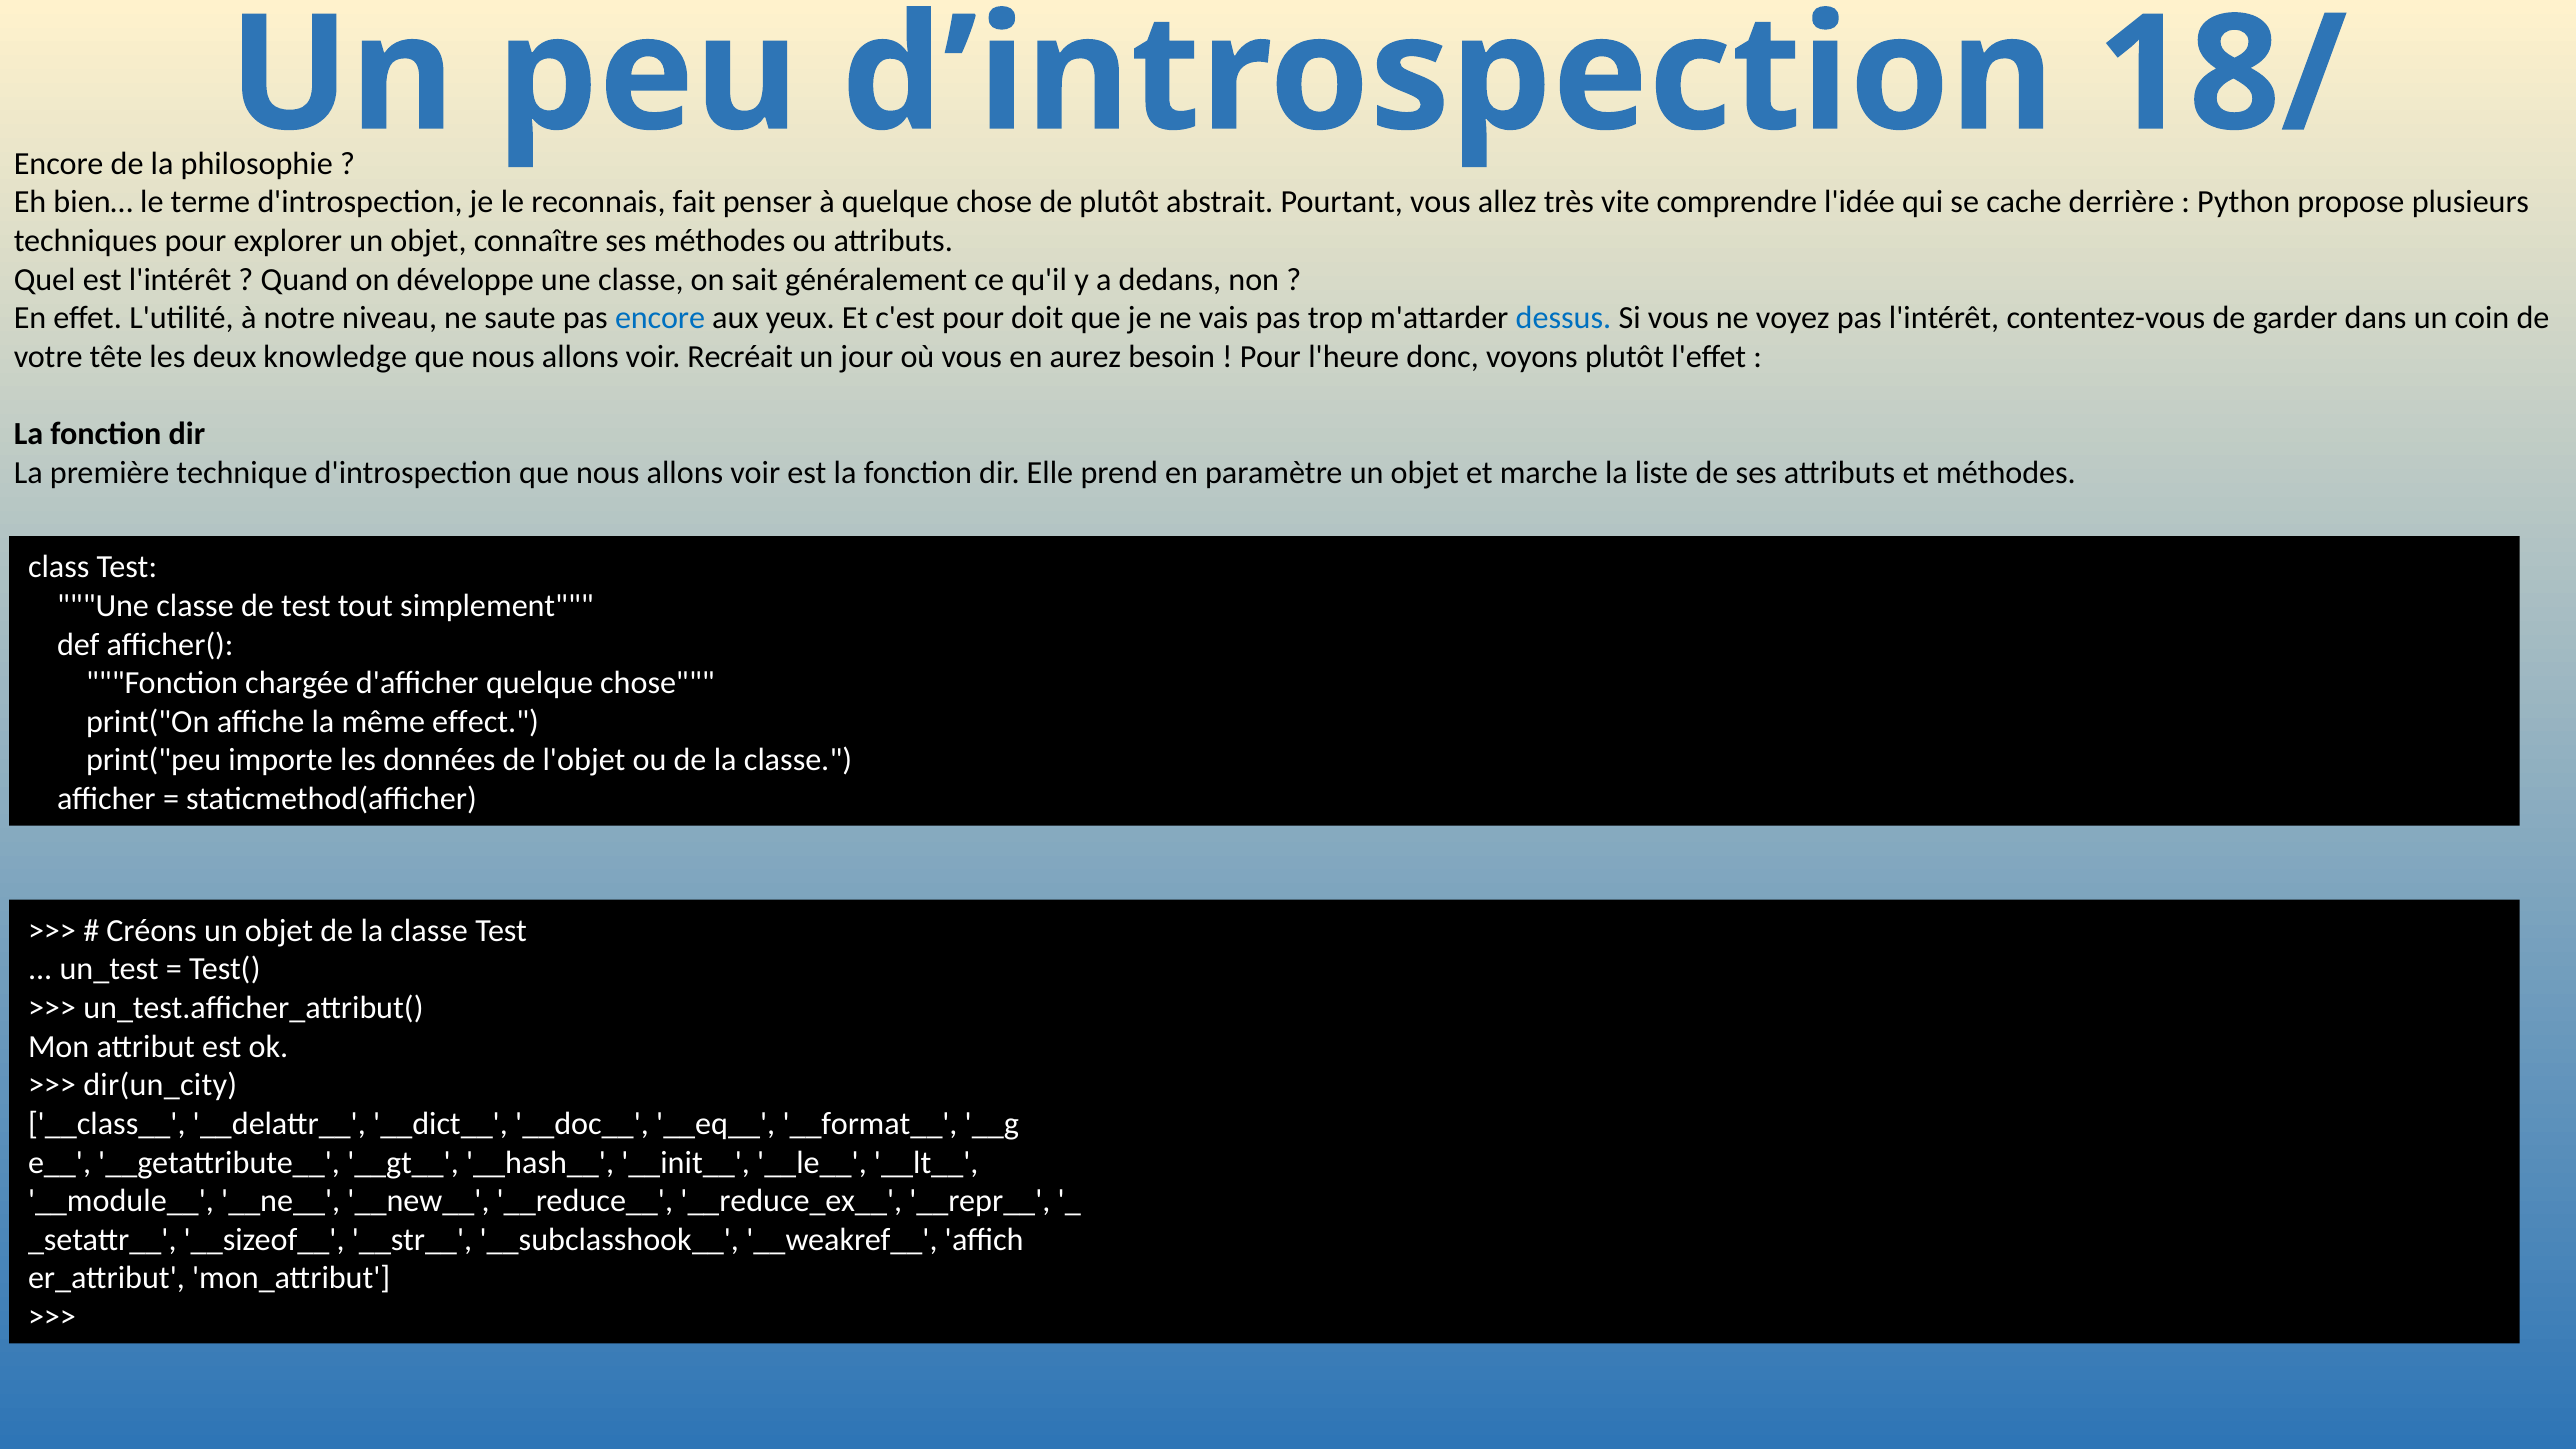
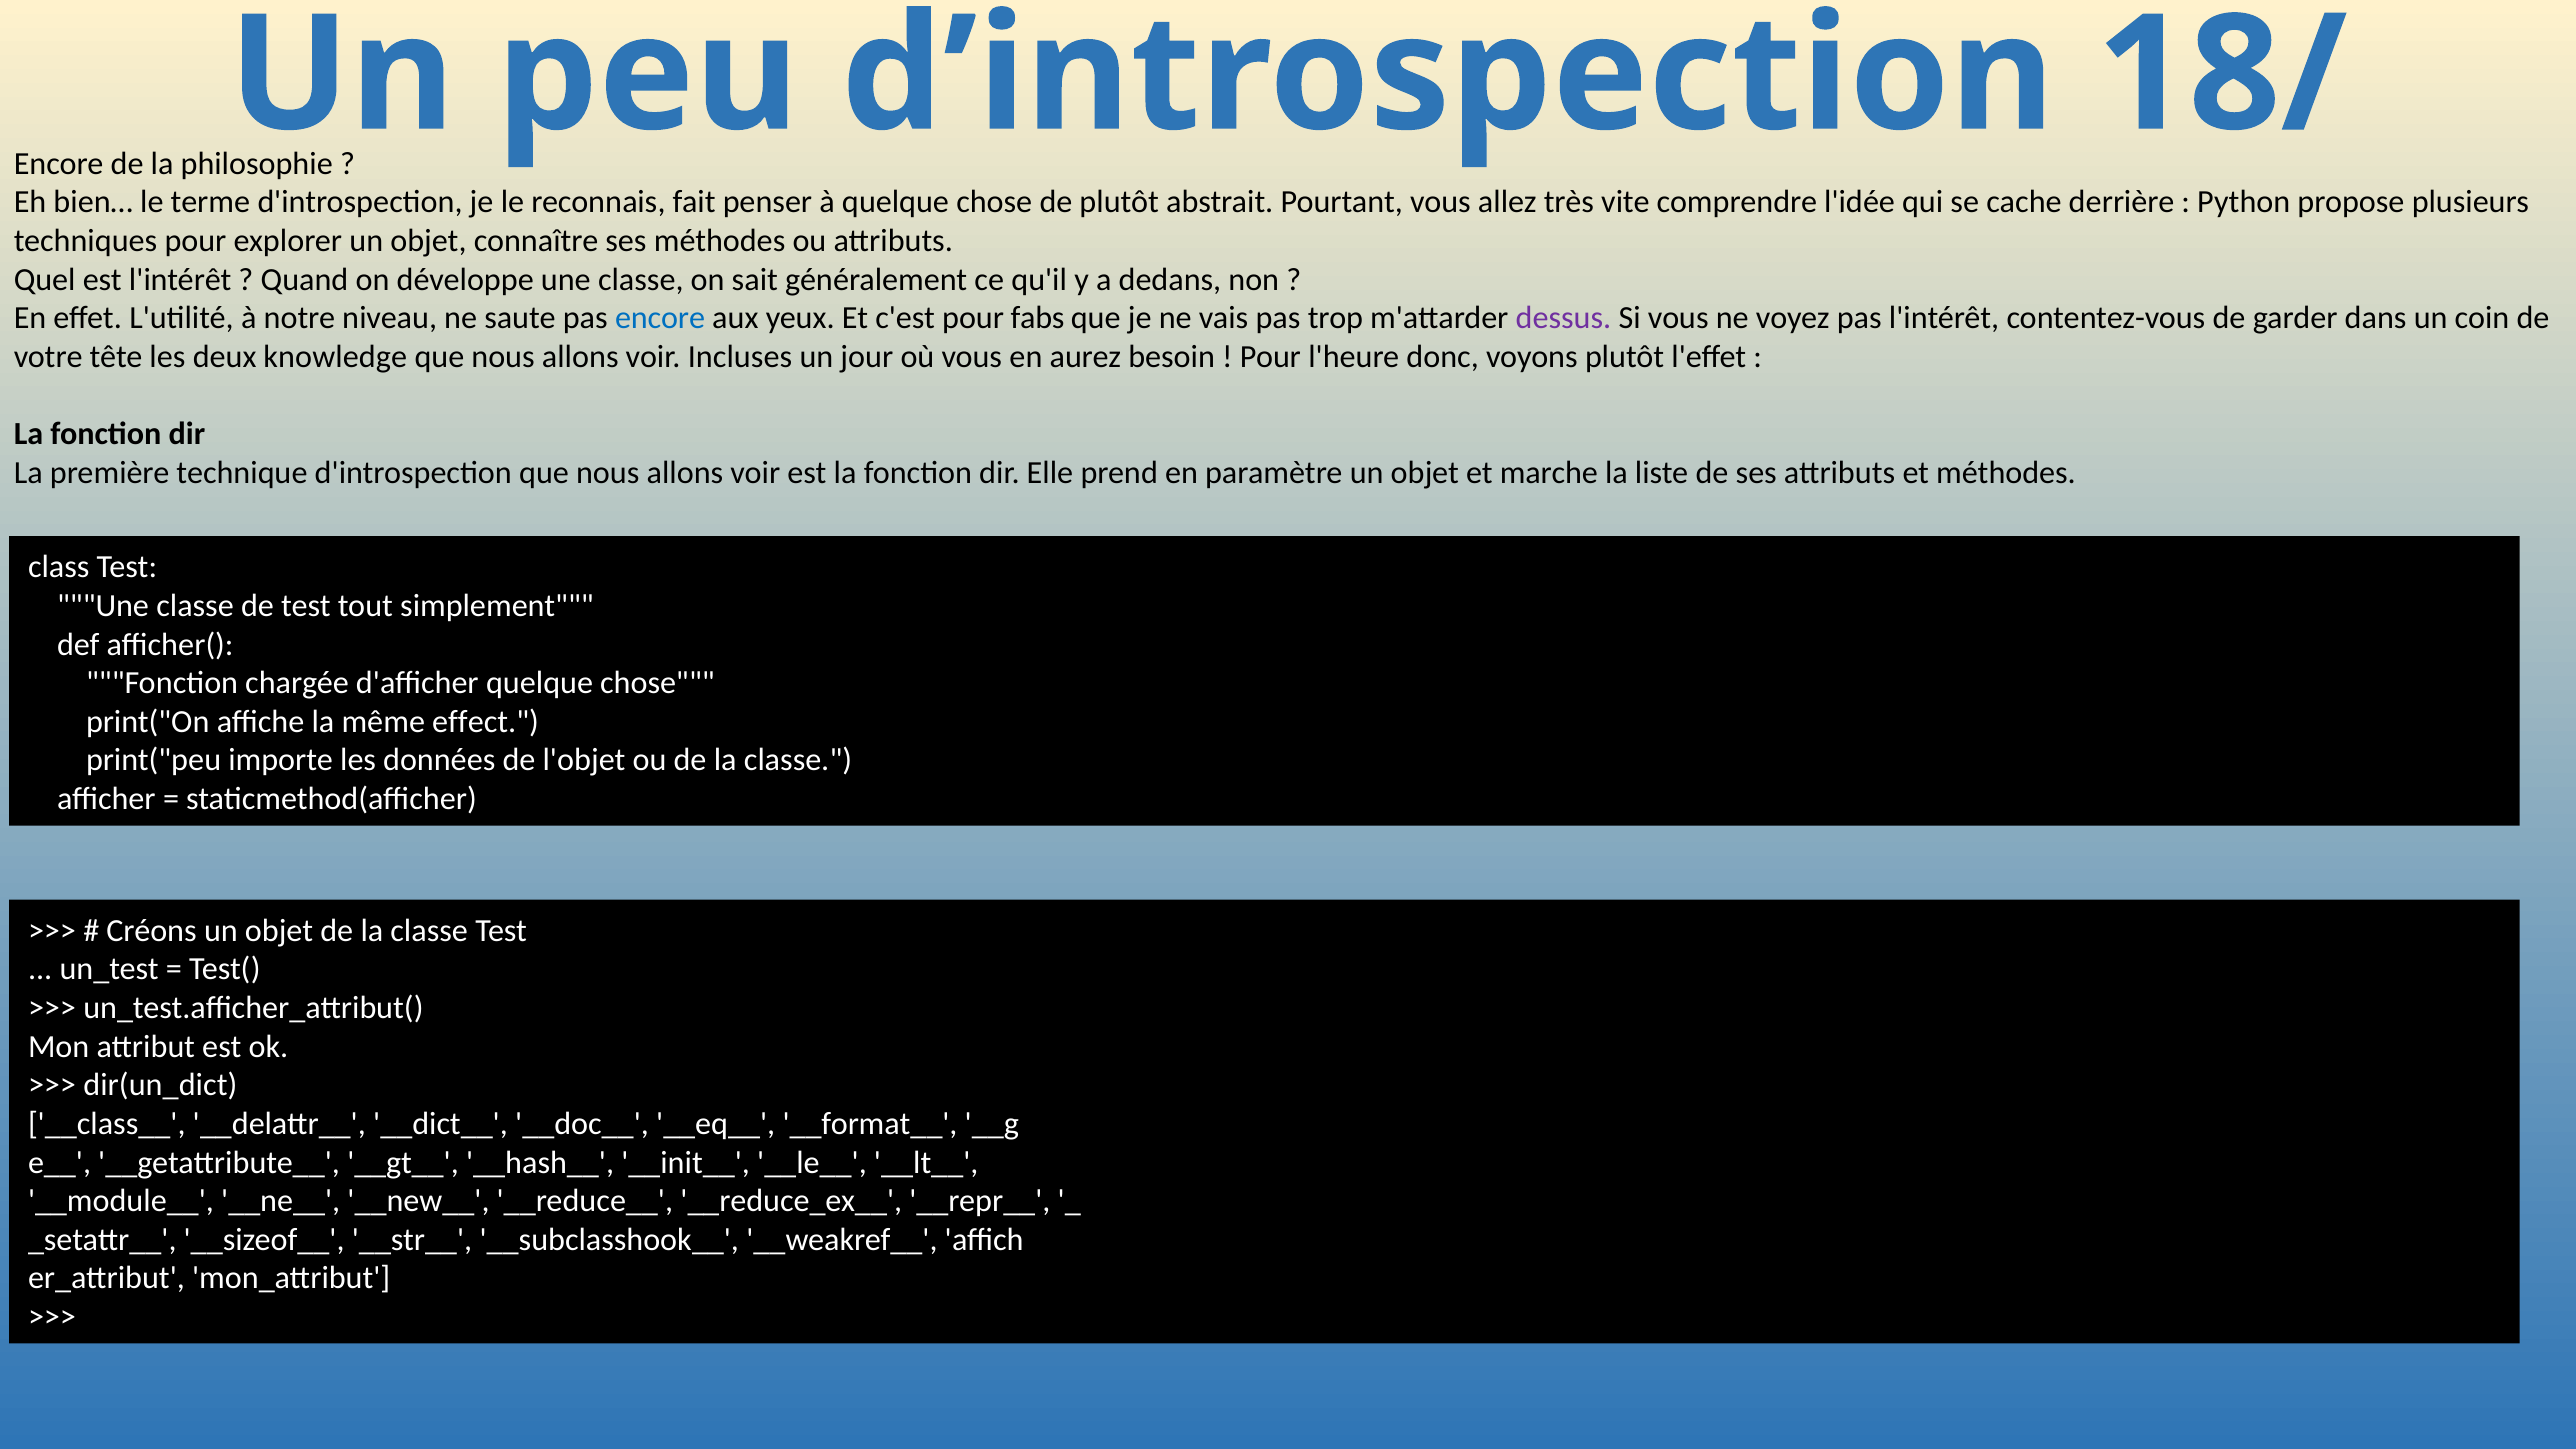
doit: doit -> fabs
dessus colour: blue -> purple
Recréait: Recréait -> Incluses
dir(un_city: dir(un_city -> dir(un_dict
